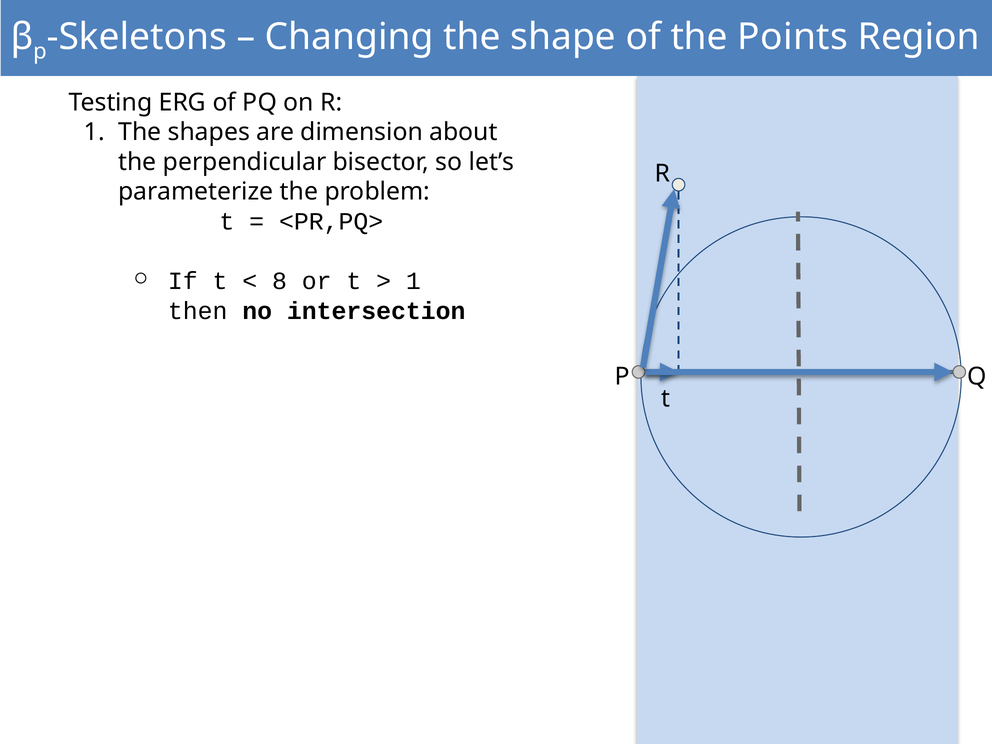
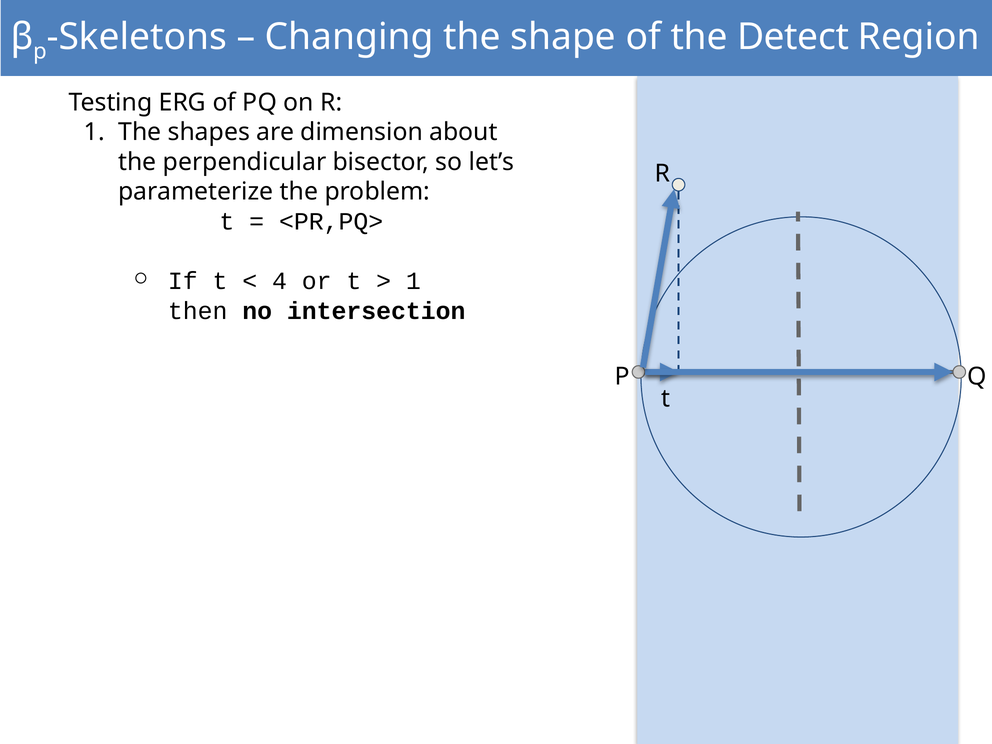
Points: Points -> Detect
8: 8 -> 4
